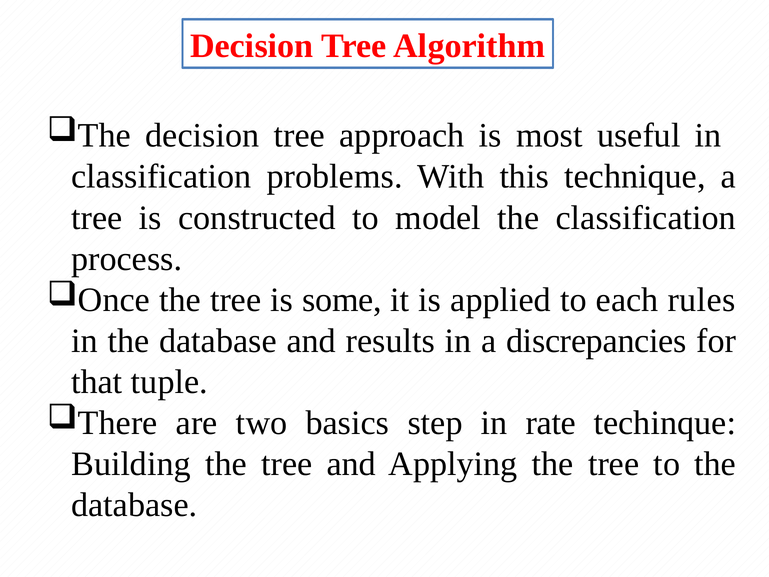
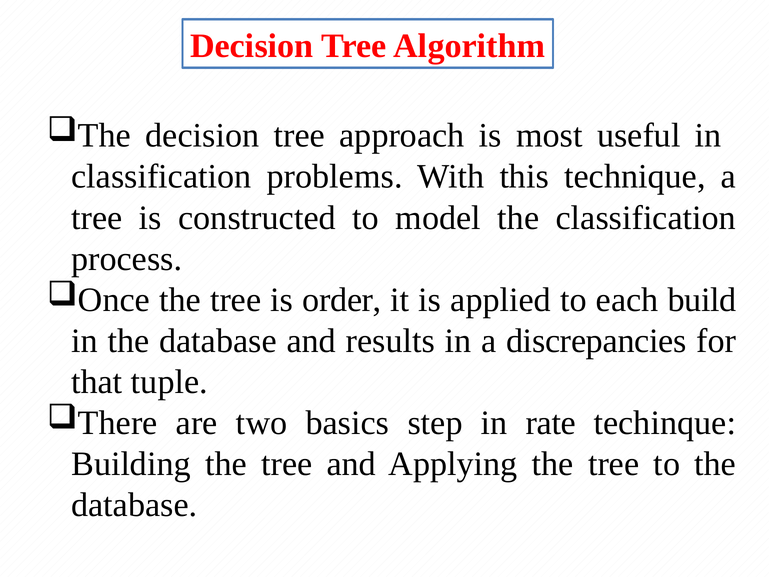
some: some -> order
rules: rules -> build
